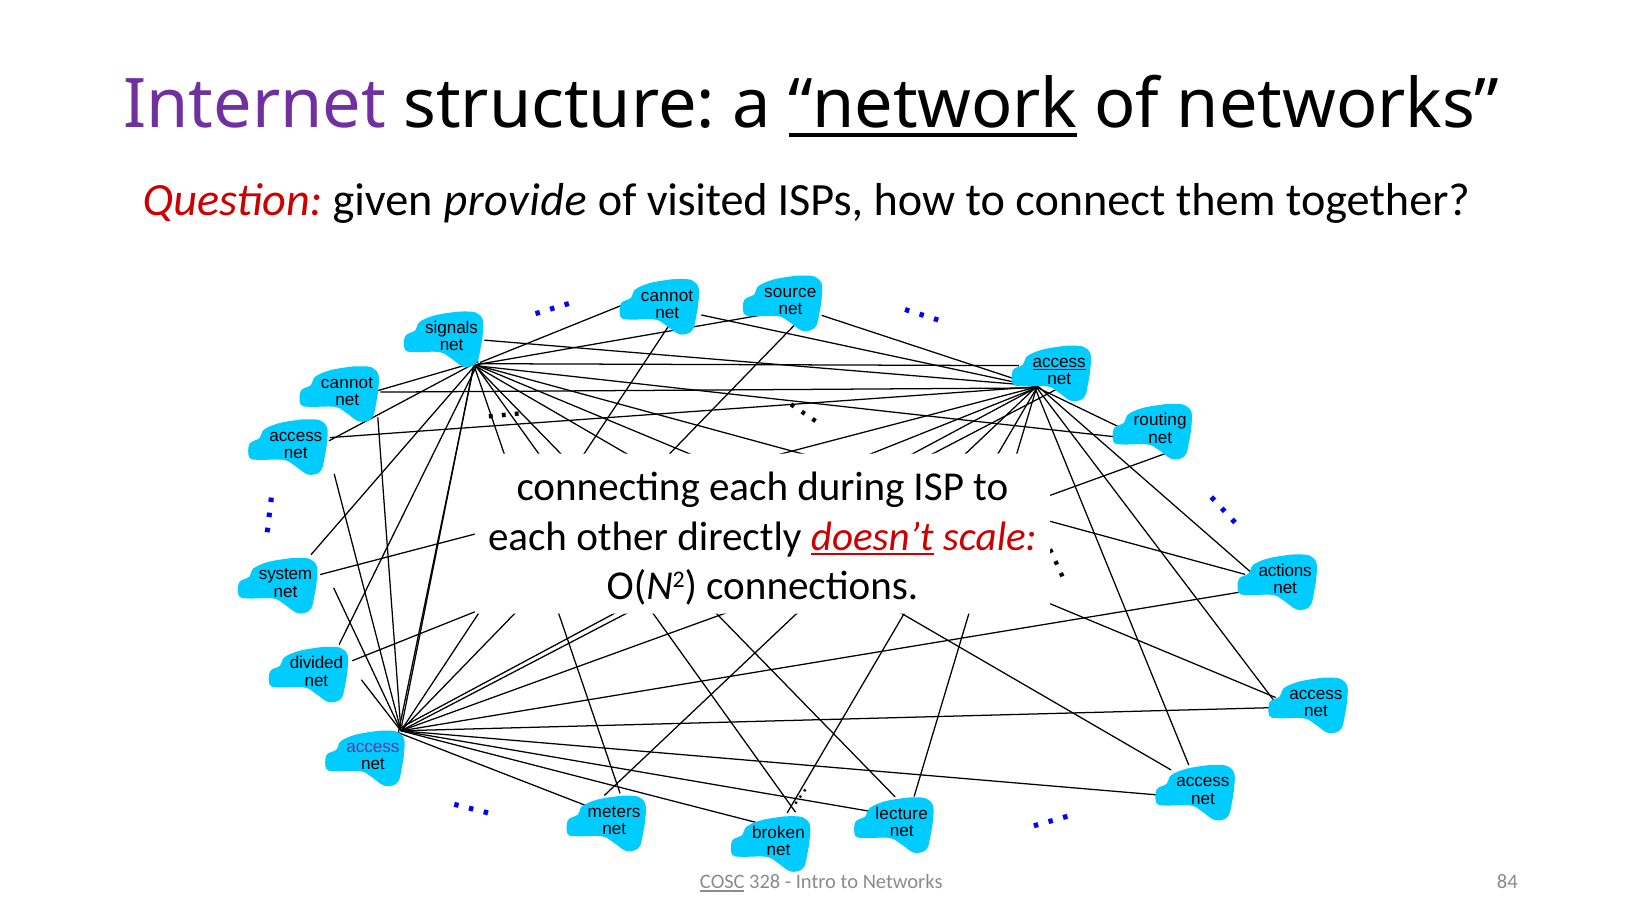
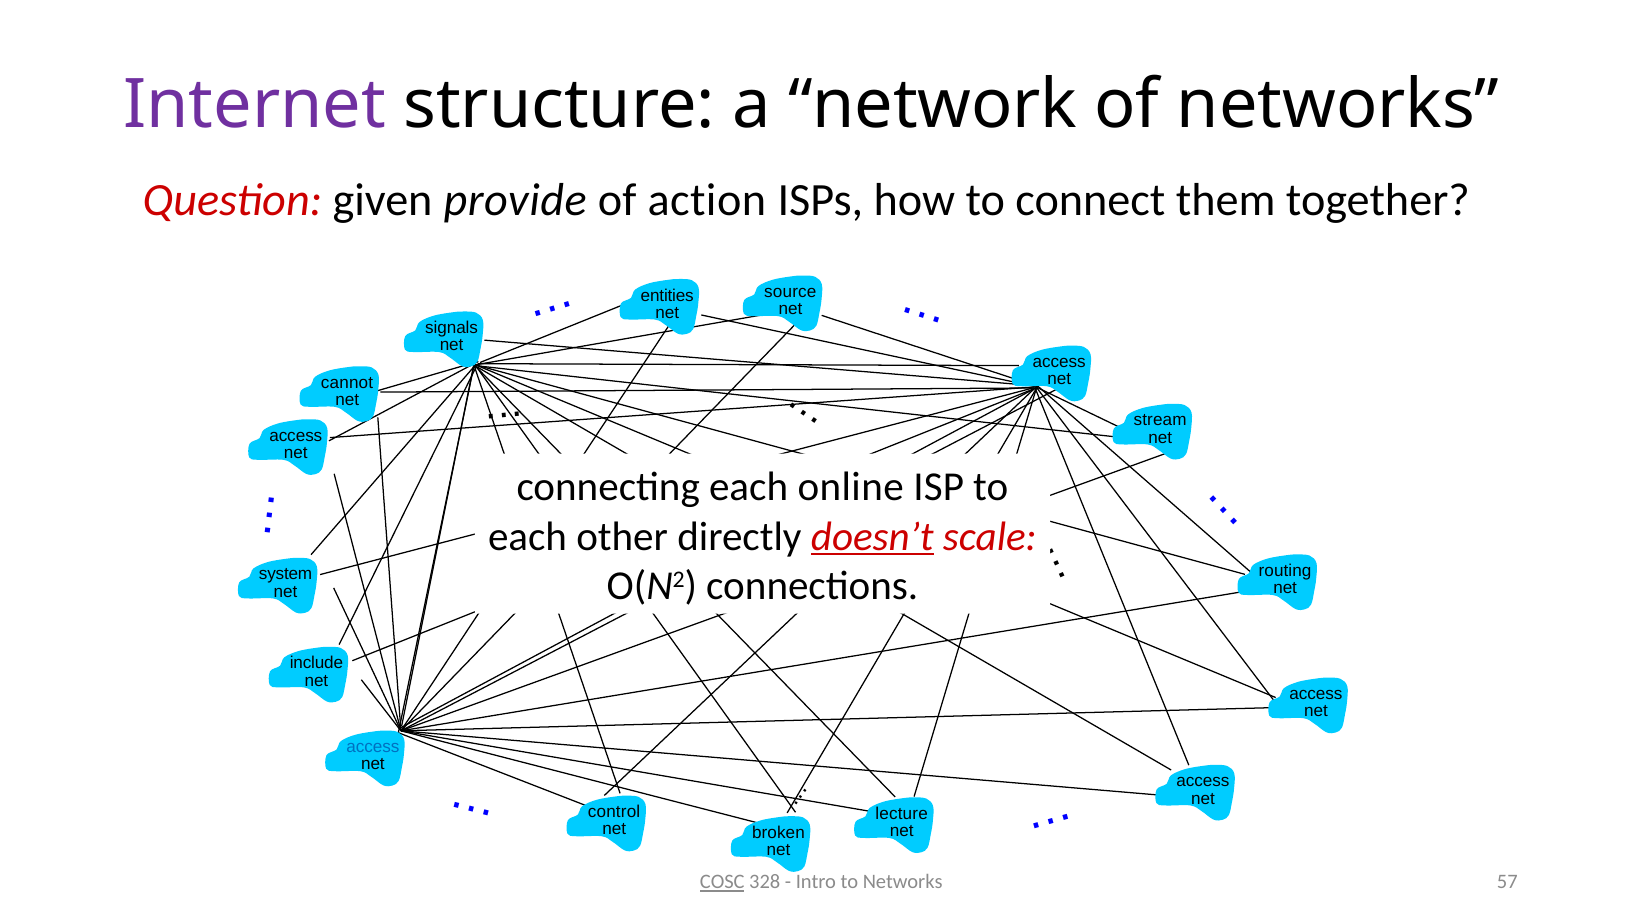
network underline: present -> none
visited: visited -> action
cannot at (667, 295): cannot -> entities
access at (1059, 362) underline: present -> none
routing: routing -> stream
during: during -> online
actions: actions -> routing
divided: divided -> include
access at (373, 747) colour: purple -> blue
meters: meters -> control
84: 84 -> 57
